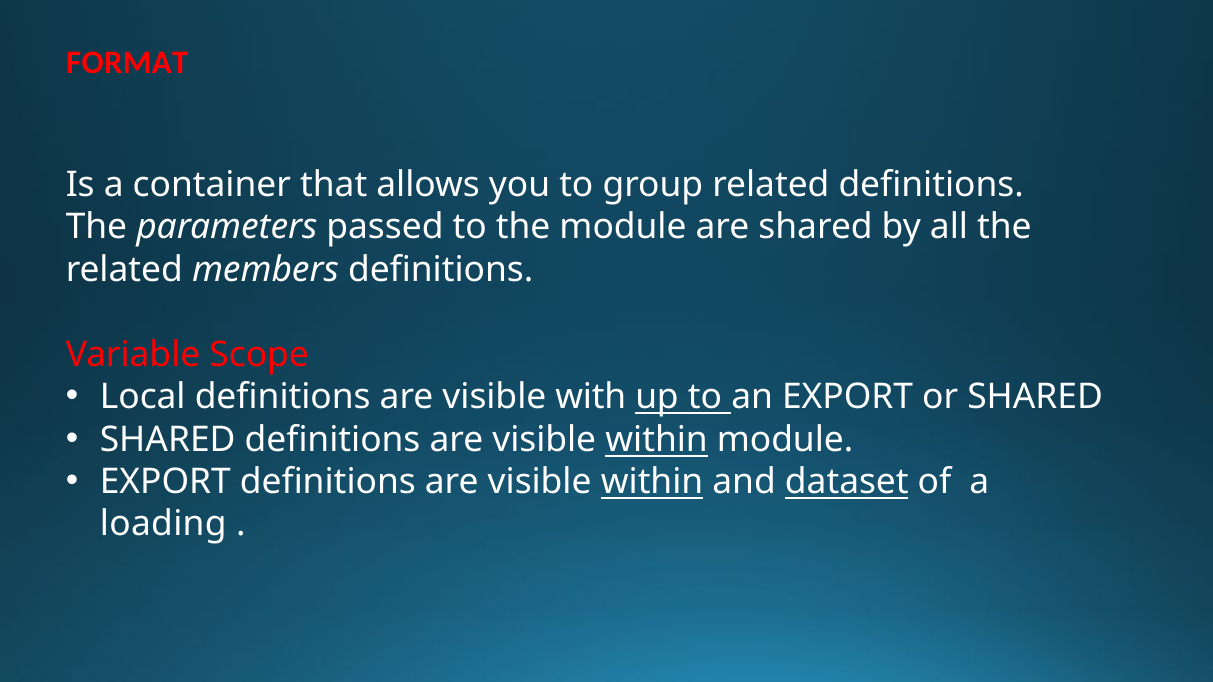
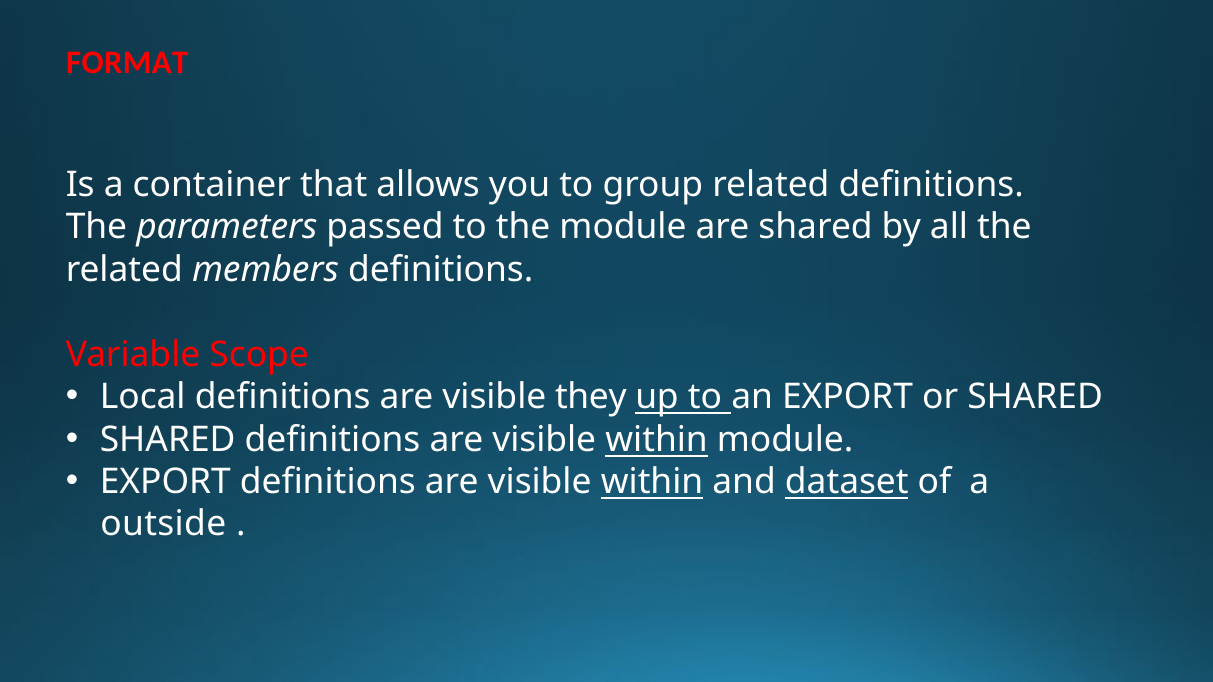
with: with -> they
loading: loading -> outside
